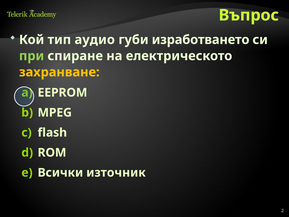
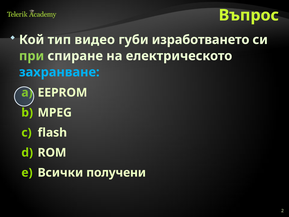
аудио: аудио -> видео
захранване colour: yellow -> light blue
източник: източник -> получени
